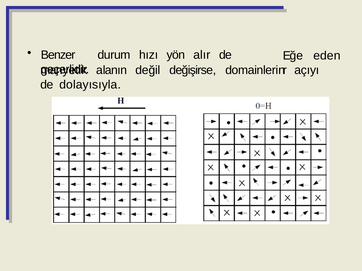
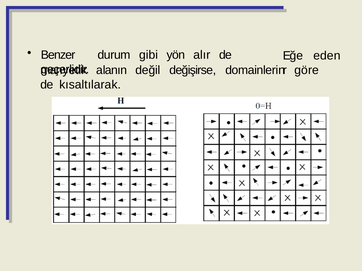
hızı: hızı -> gibi
açıyı: açıyı -> göre
dolayısıyla: dolayısıyla -> kısaltılarak
